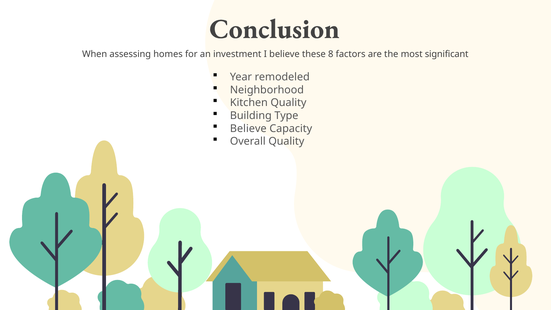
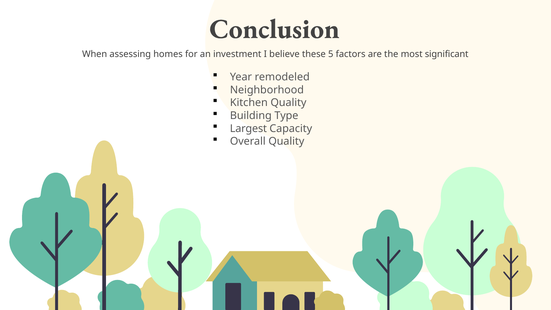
8: 8 -> 5
Believe at (248, 128): Believe -> Largest
